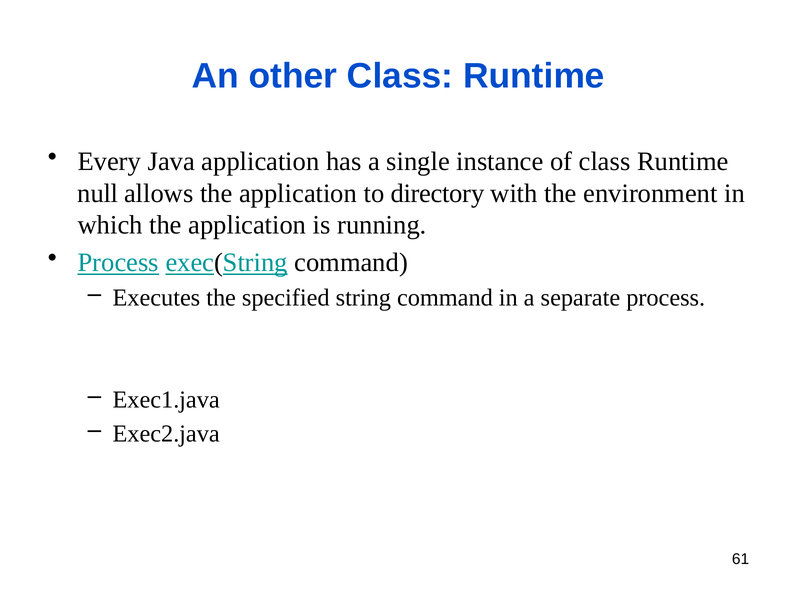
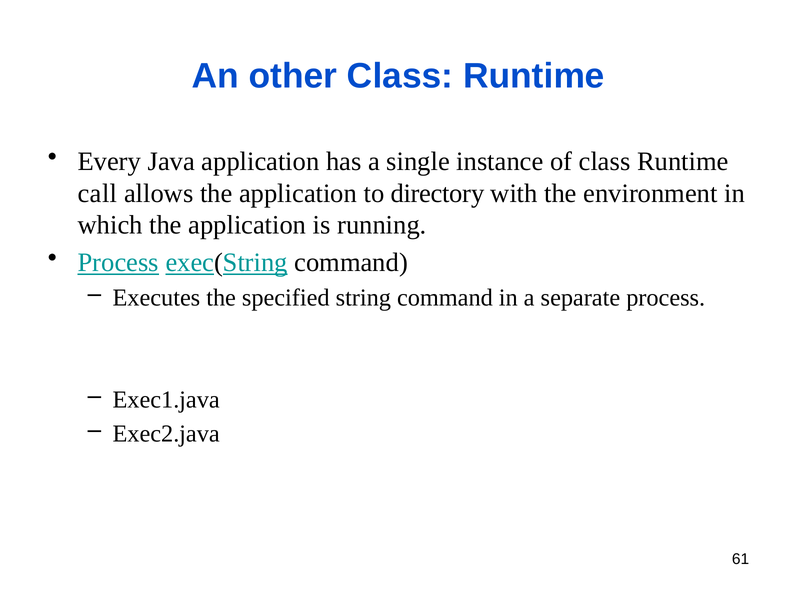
null: null -> call
